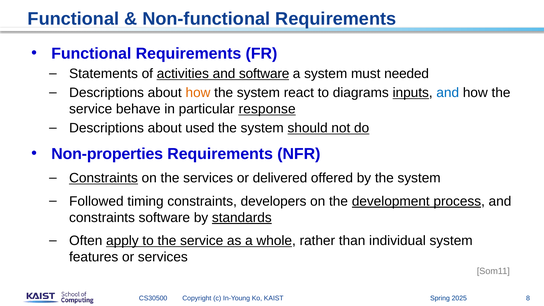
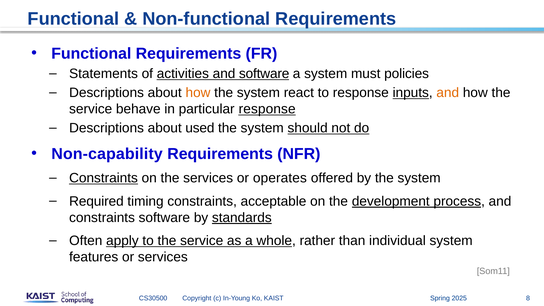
needed: needed -> policies
to diagrams: diagrams -> response
and at (448, 93) colour: blue -> orange
Non-properties: Non-properties -> Non-capability
delivered: delivered -> operates
Followed: Followed -> Required
developers: developers -> acceptable
